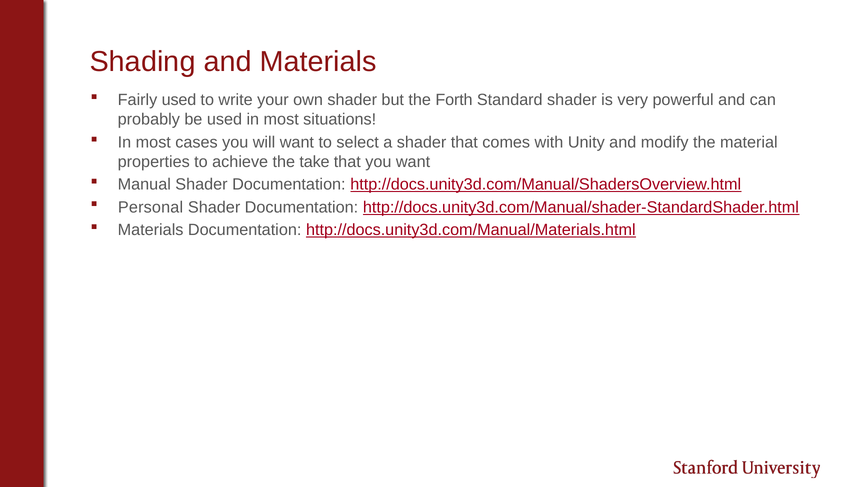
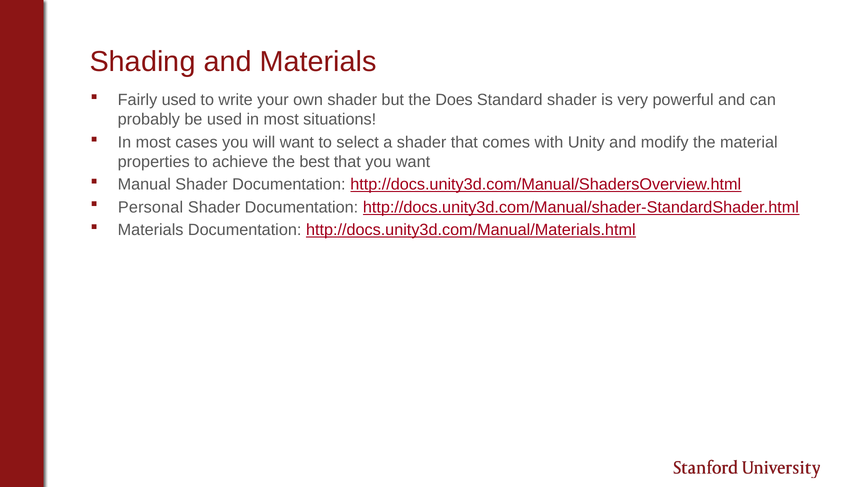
Forth: Forth -> Does
take: take -> best
